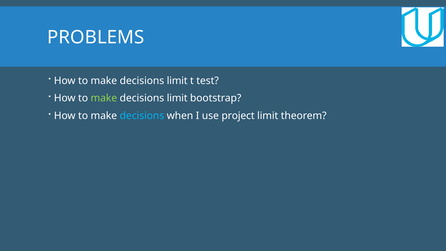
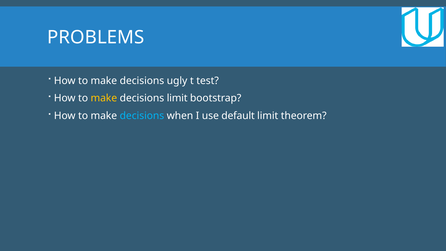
limit at (177, 81): limit -> ugly
make at (104, 98) colour: light green -> yellow
project: project -> default
